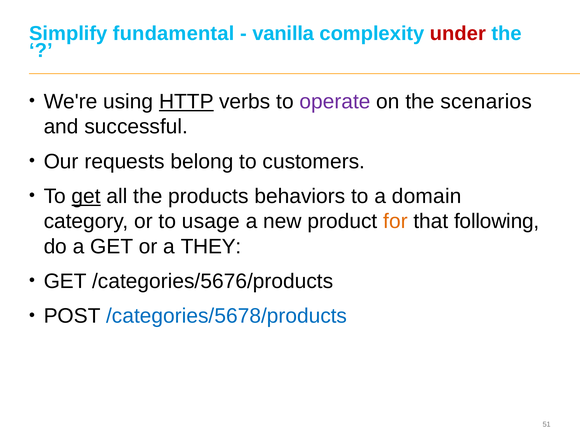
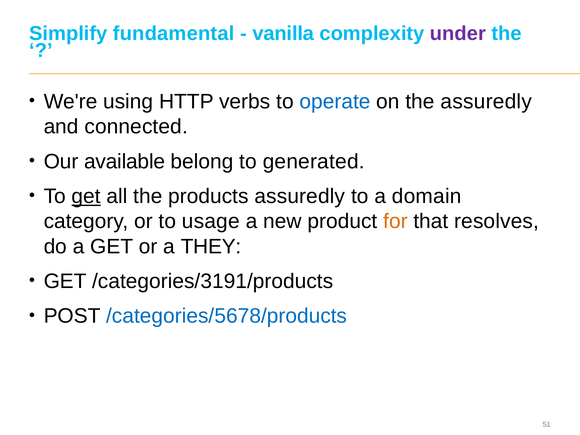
under colour: red -> purple
HTTP underline: present -> none
operate colour: purple -> blue
the scenarios: scenarios -> assuredly
successful: successful -> connected
requests: requests -> available
customers: customers -> generated
products behaviors: behaviors -> assuredly
following: following -> resolves
/categories/5676/products: /categories/5676/products -> /categories/3191/products
